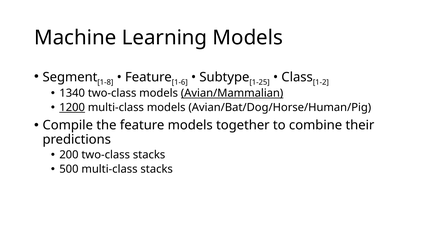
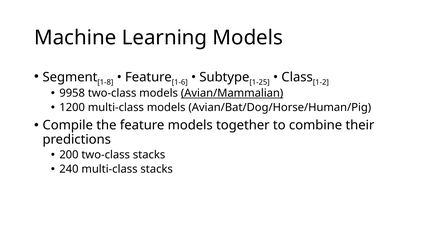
1340: 1340 -> 9958
1200 underline: present -> none
500: 500 -> 240
